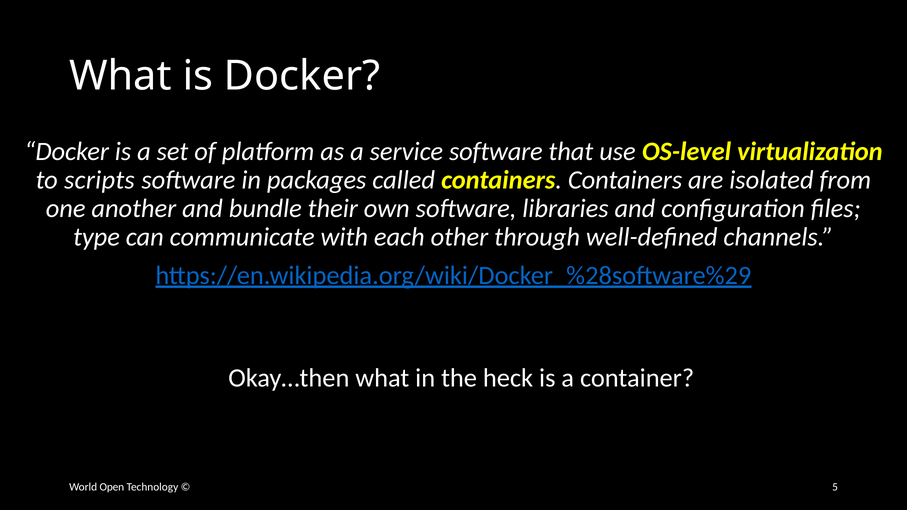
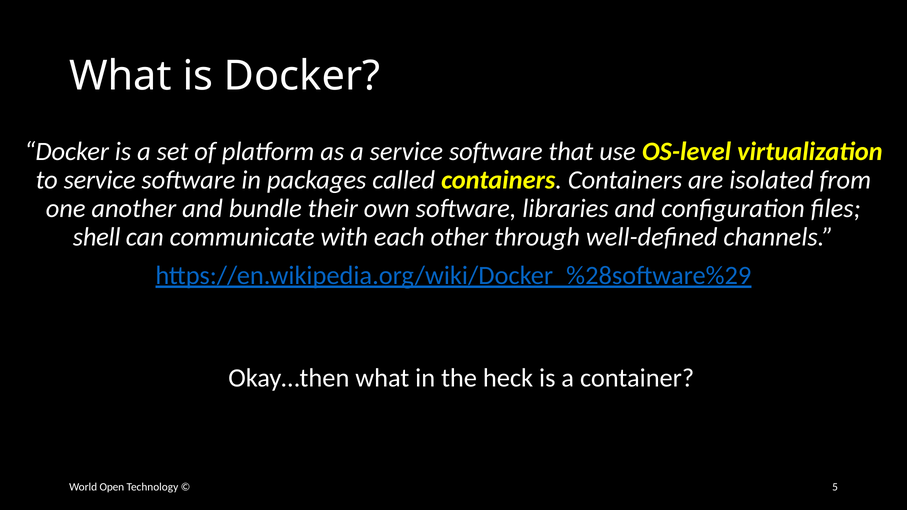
to scripts: scripts -> service
type: type -> shell
